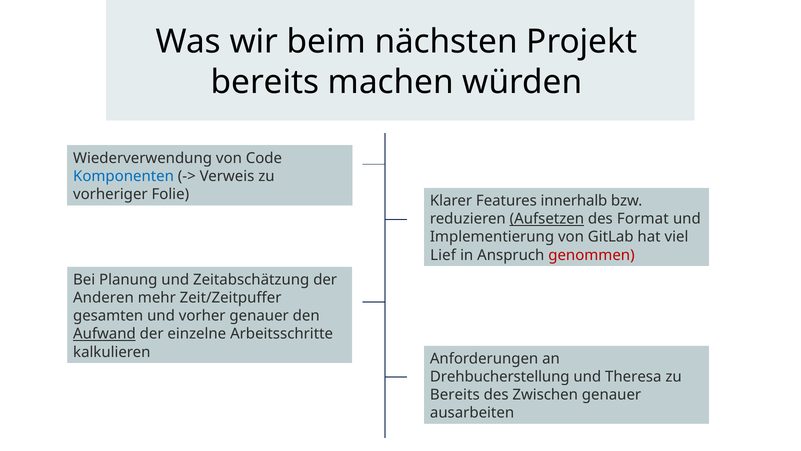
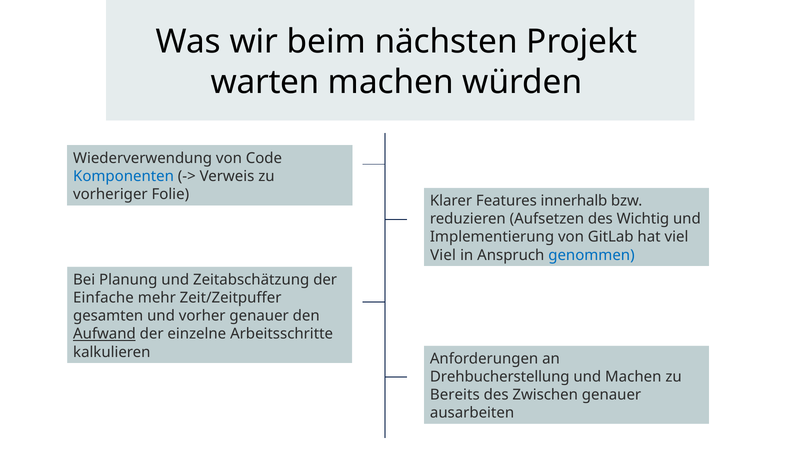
bereits at (265, 82): bereits -> warten
Aufsetzen underline: present -> none
Format: Format -> Wichtig
Lief at (443, 255): Lief -> Viel
genommen colour: red -> blue
Anderen: Anderen -> Einfache
und Theresa: Theresa -> Machen
